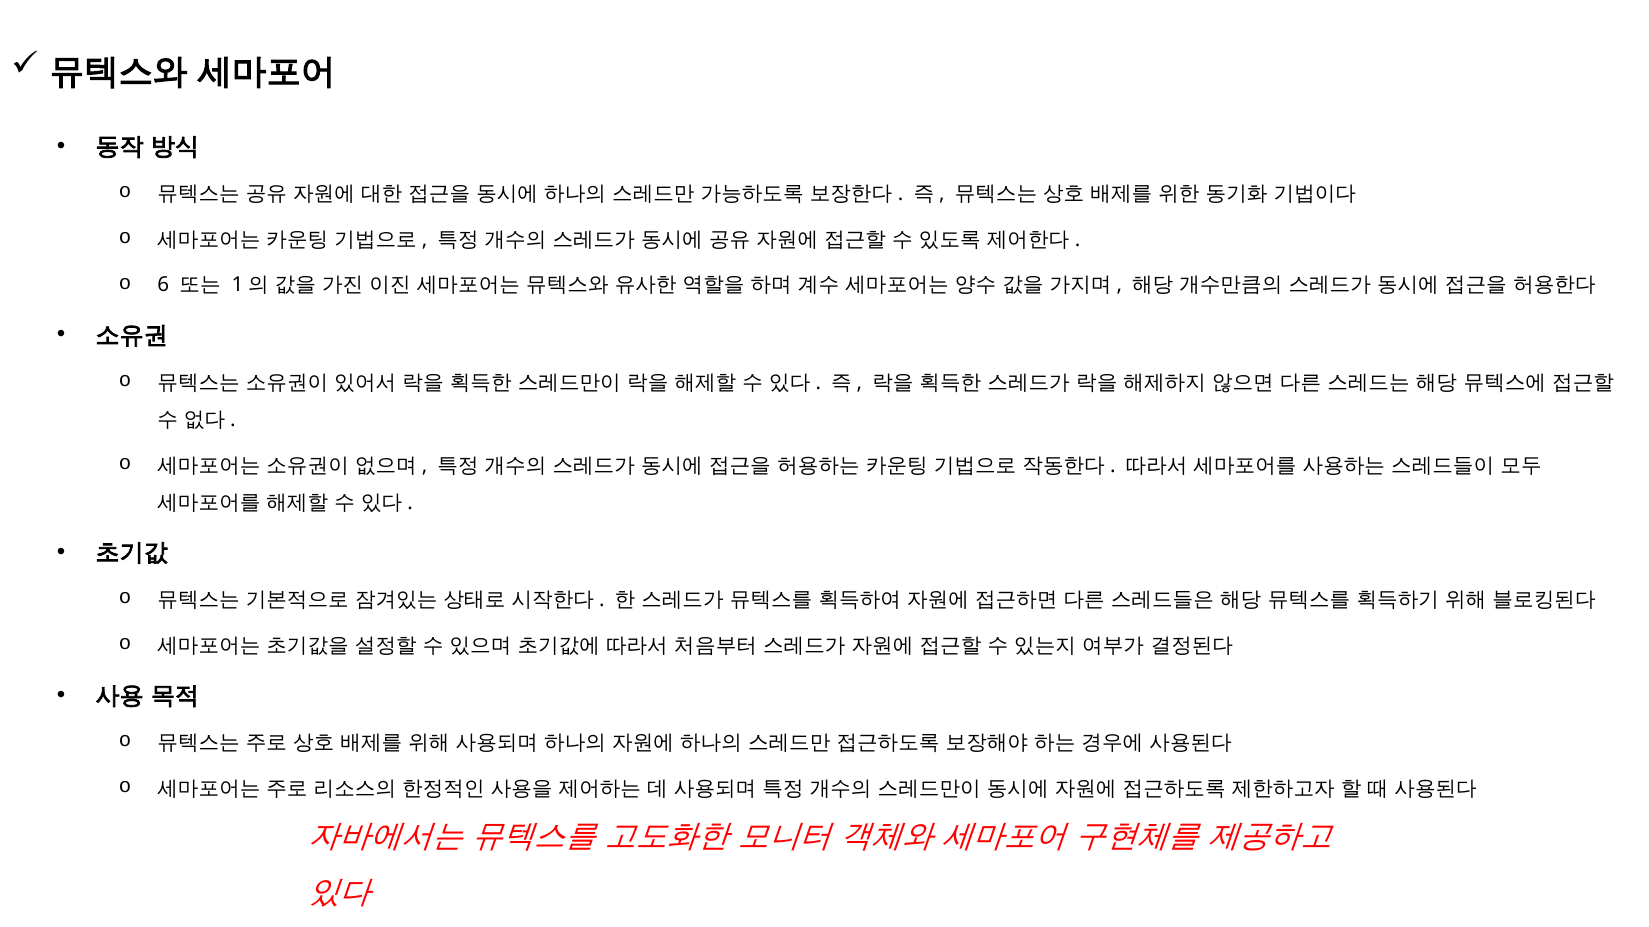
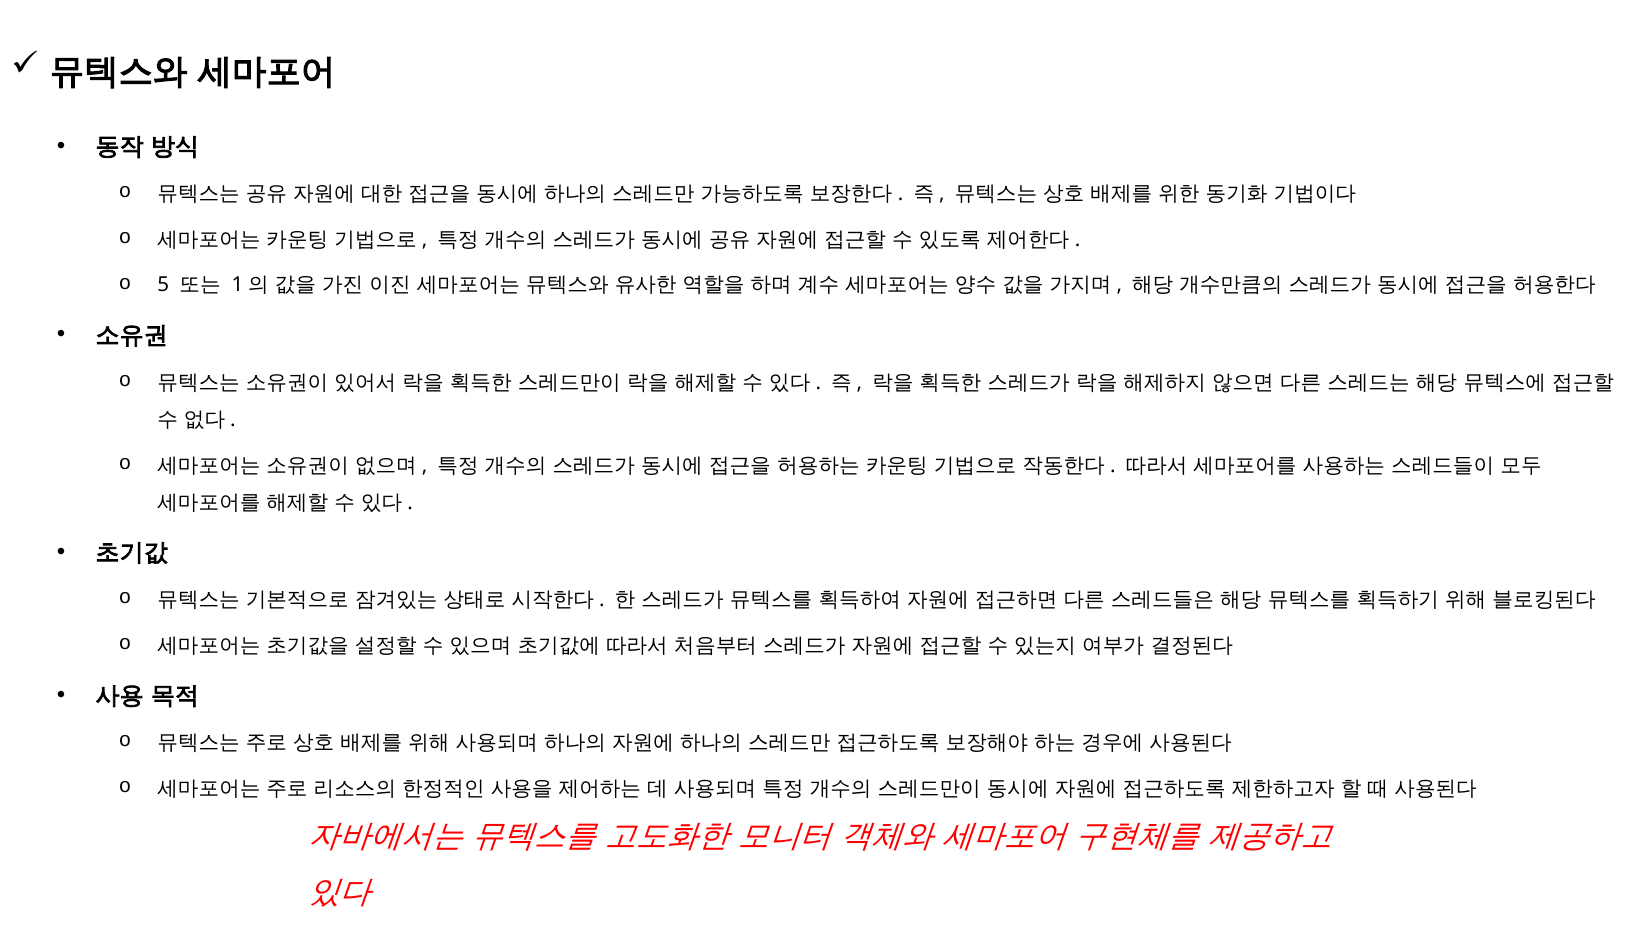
6: 6 -> 5
